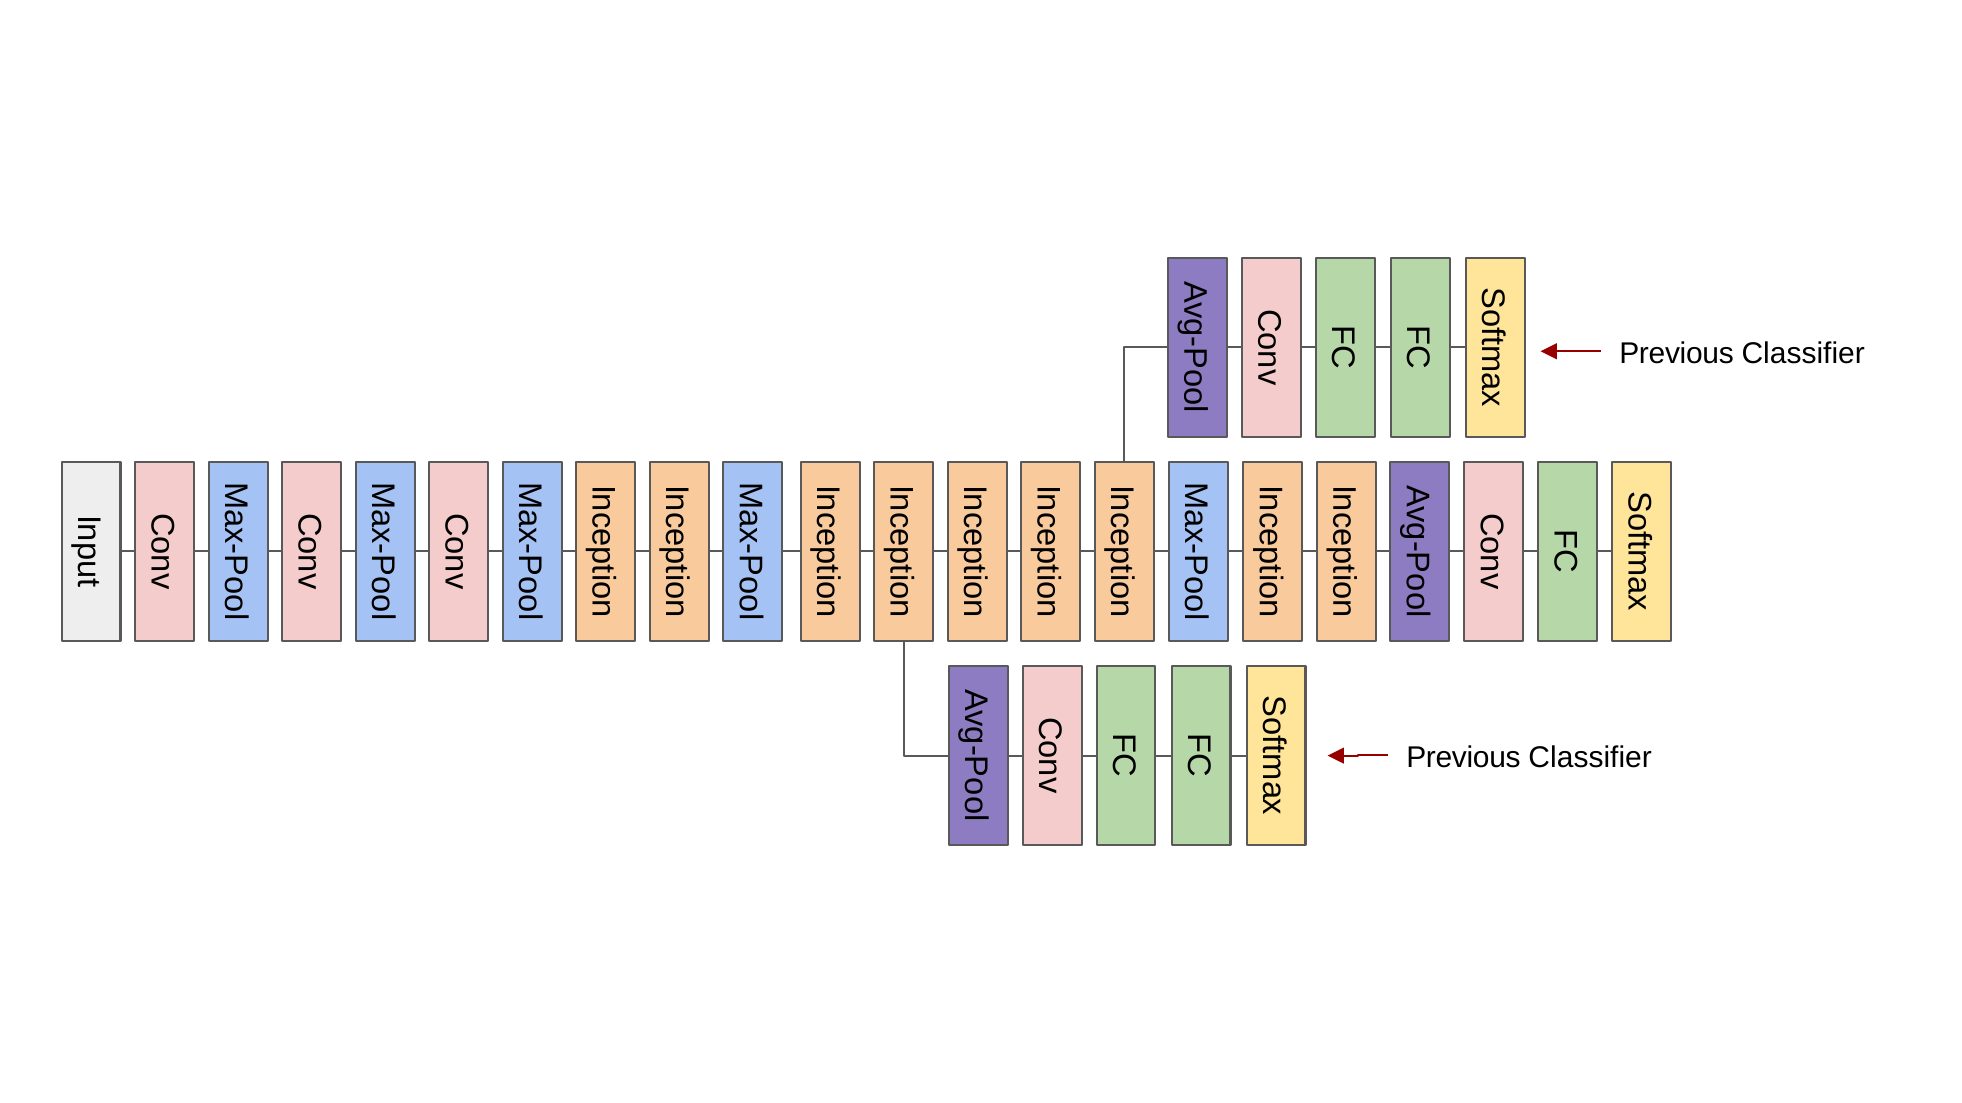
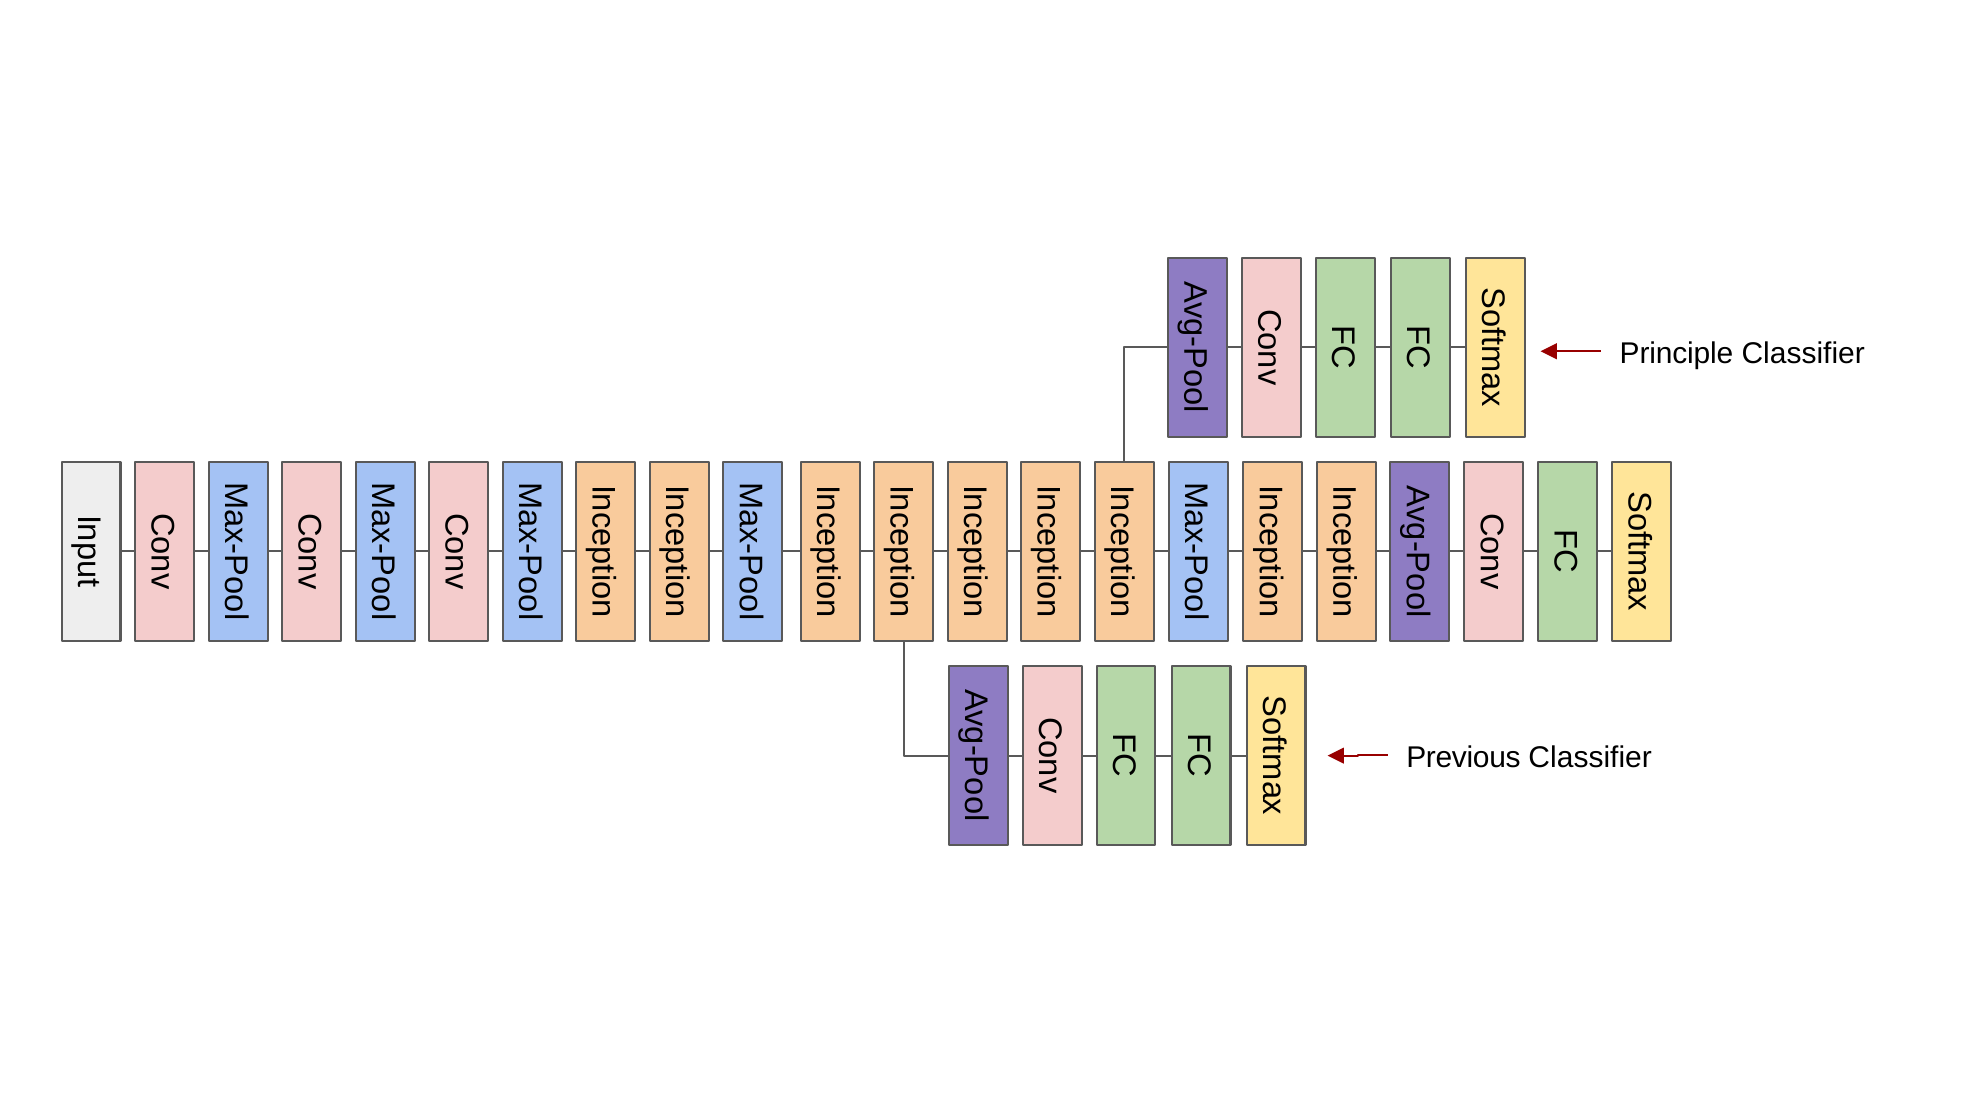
Previous at (1677, 353): Previous -> Principle
